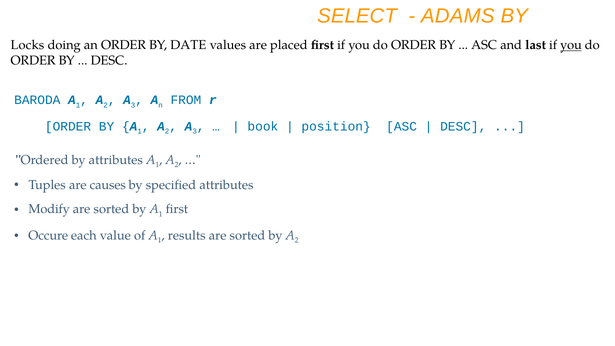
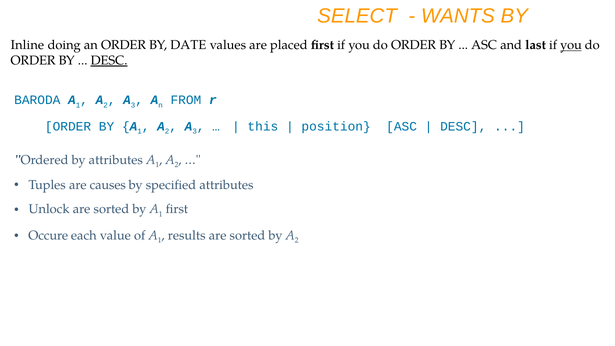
ADAMS: ADAMS -> WANTS
Locks: Locks -> Inline
DESC at (109, 61) underline: none -> present
book: book -> this
Modify: Modify -> Unlock
